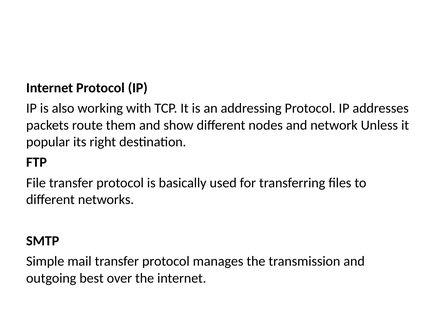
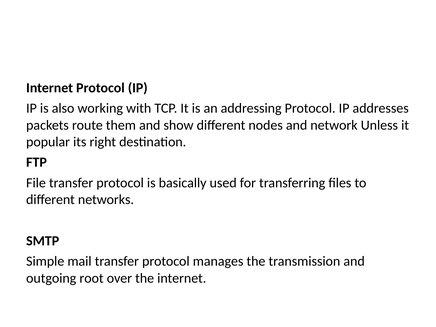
best: best -> root
